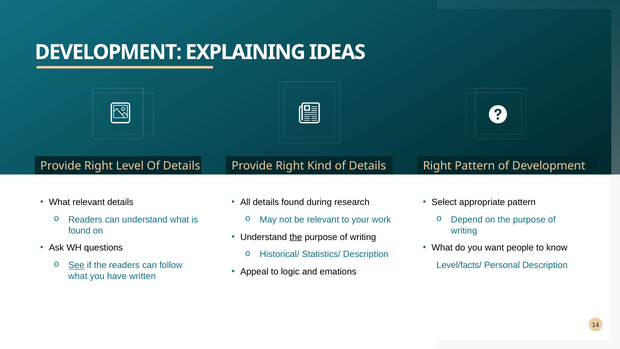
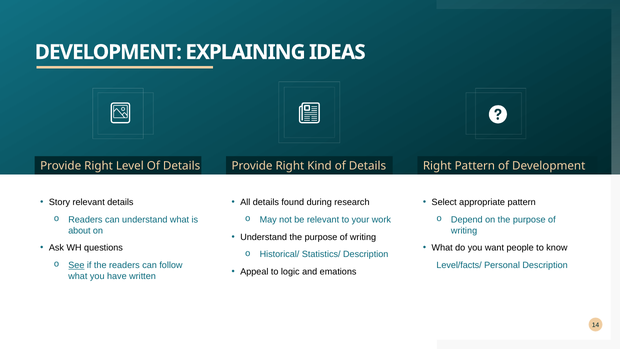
What at (59, 202): What -> Story
found at (79, 230): found -> about
the at (296, 237) underline: present -> none
